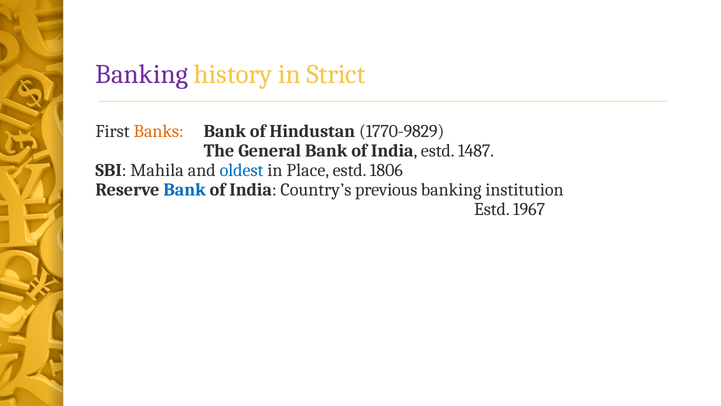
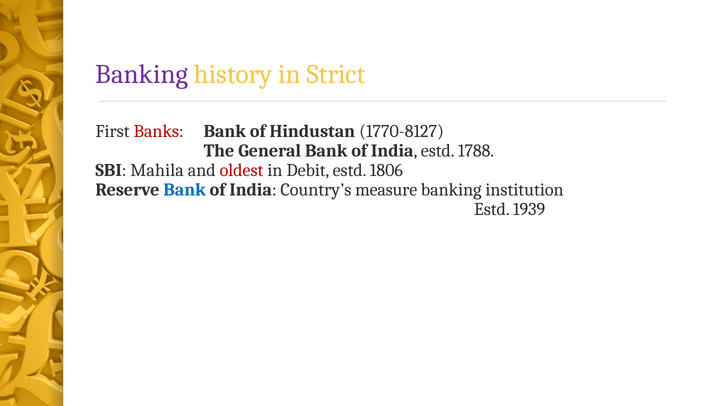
Banks colour: orange -> red
1770-9829: 1770-9829 -> 1770-8127
1487: 1487 -> 1788
oldest colour: blue -> red
Place: Place -> Debit
previous: previous -> measure
1967: 1967 -> 1939
